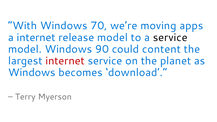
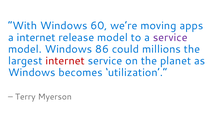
70: 70 -> 60
service at (170, 37) colour: black -> purple
90: 90 -> 86
content: content -> millions
download: download -> utilization
